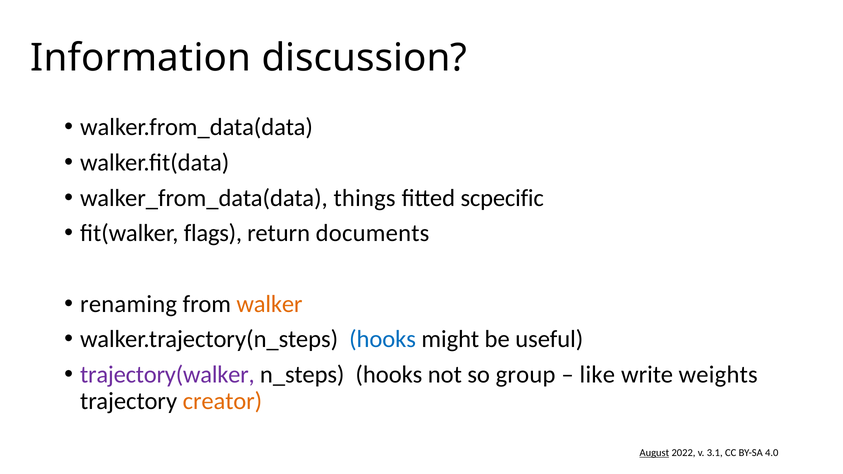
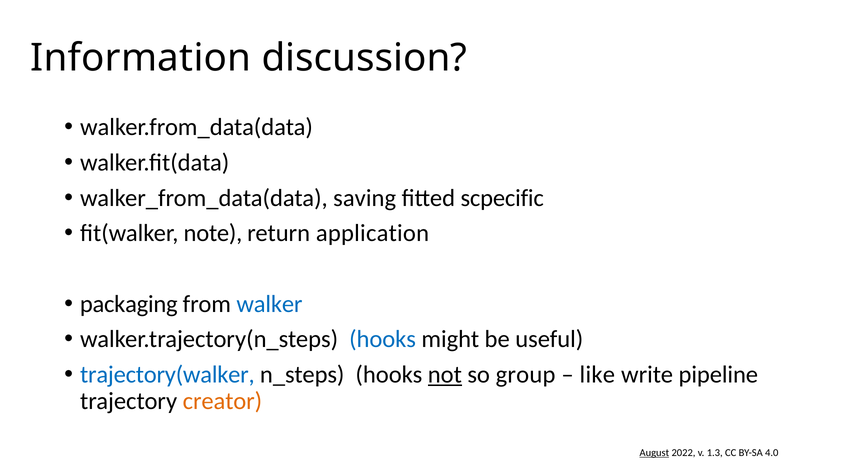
things: things -> saving
flags: flags -> note
documents: documents -> application
renaming: renaming -> packaging
walker colour: orange -> blue
trajectory(walker colour: purple -> blue
not underline: none -> present
weights: weights -> pipeline
3.1: 3.1 -> 1.3
